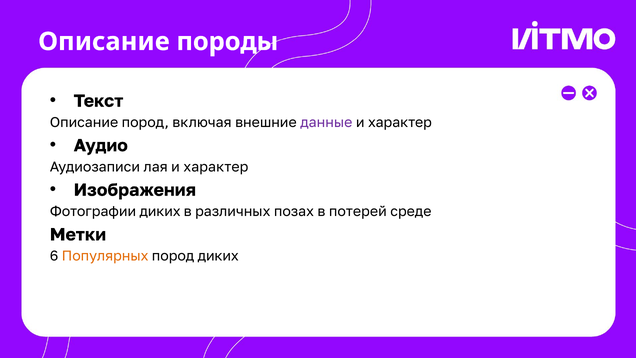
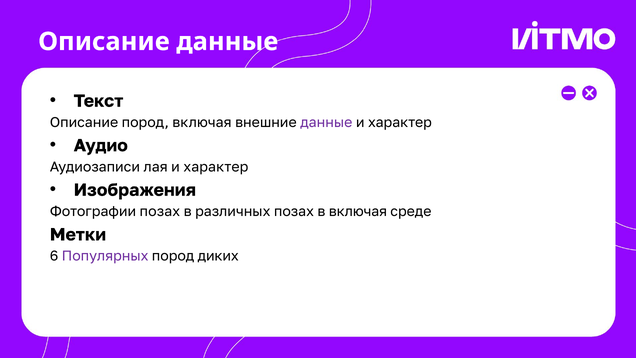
Описание породы: породы -> данные
Фотографии диких: диких -> позах
в потерей: потерей -> включая
Популярных colour: orange -> purple
